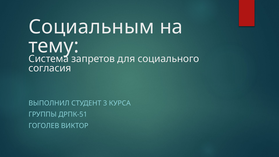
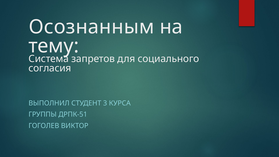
Социальным: Социальным -> Осознанным
